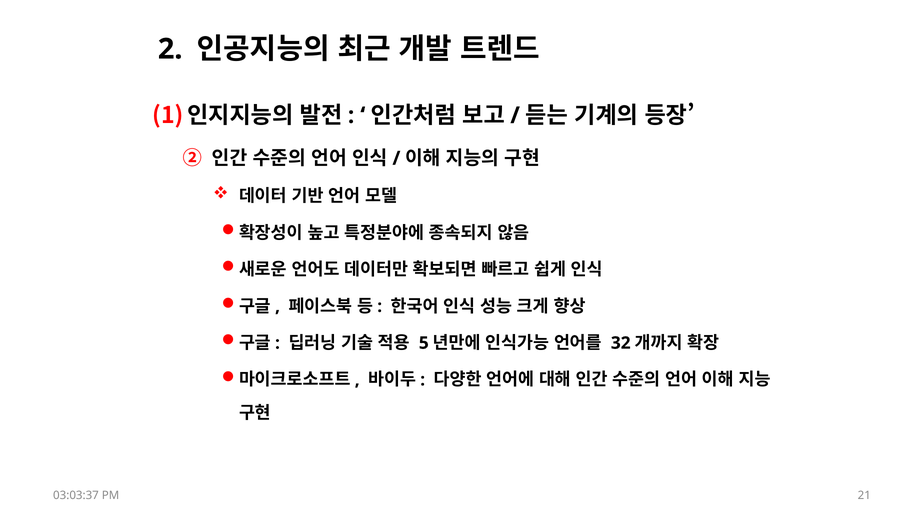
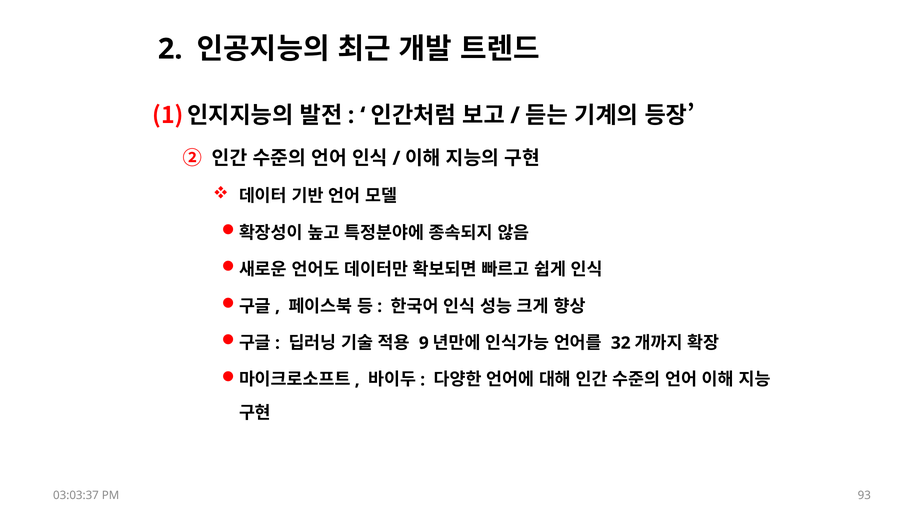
5: 5 -> 9
21: 21 -> 93
